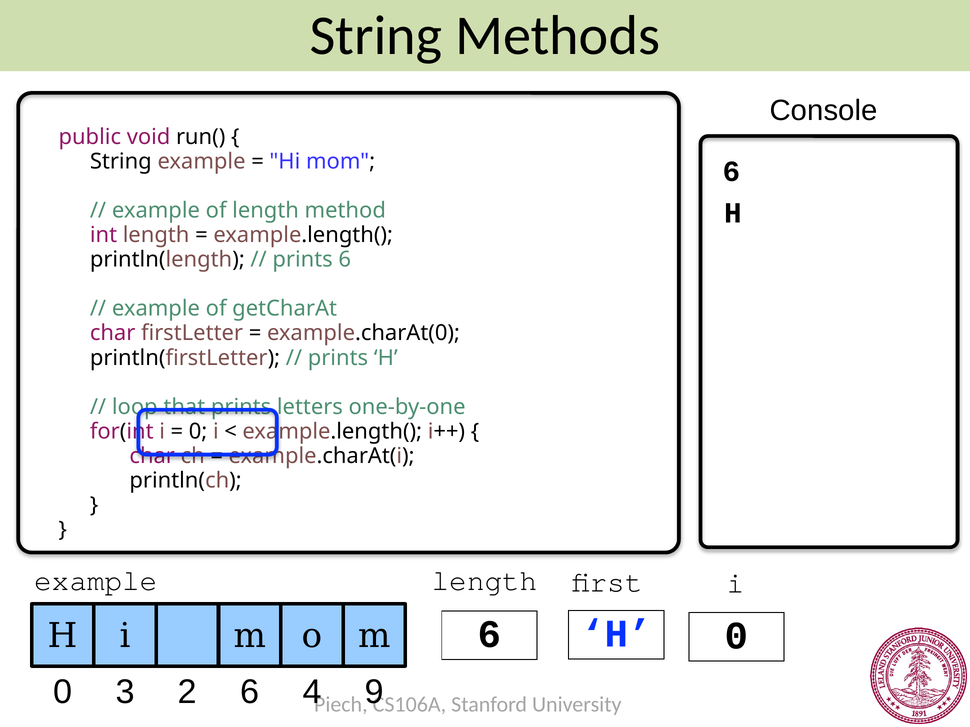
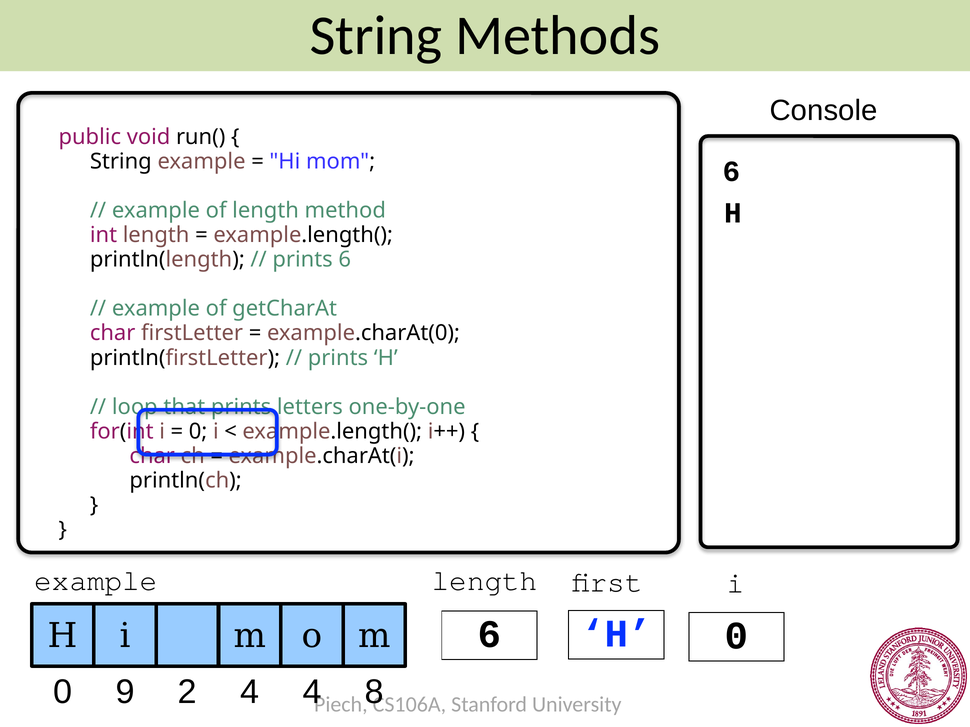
3: 3 -> 9
2 6: 6 -> 4
9: 9 -> 8
